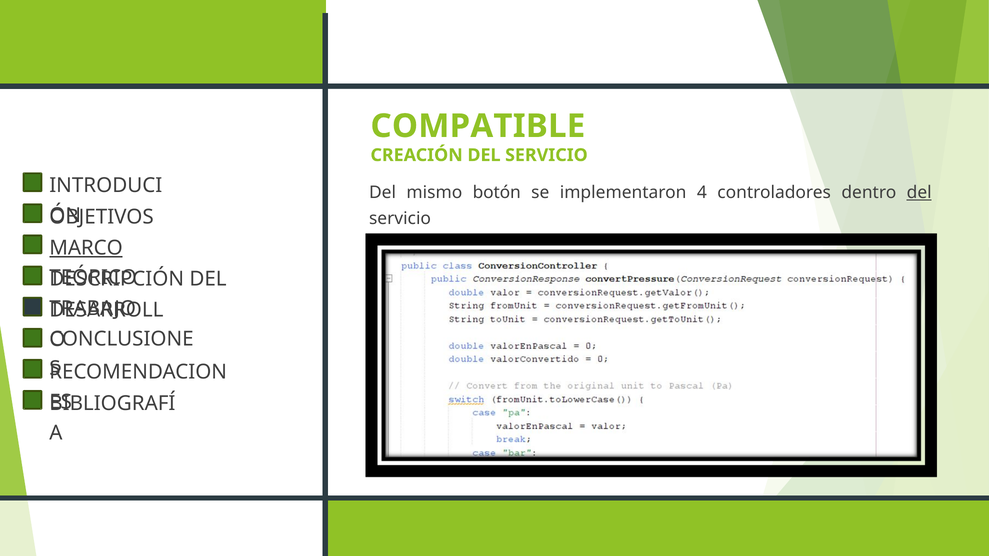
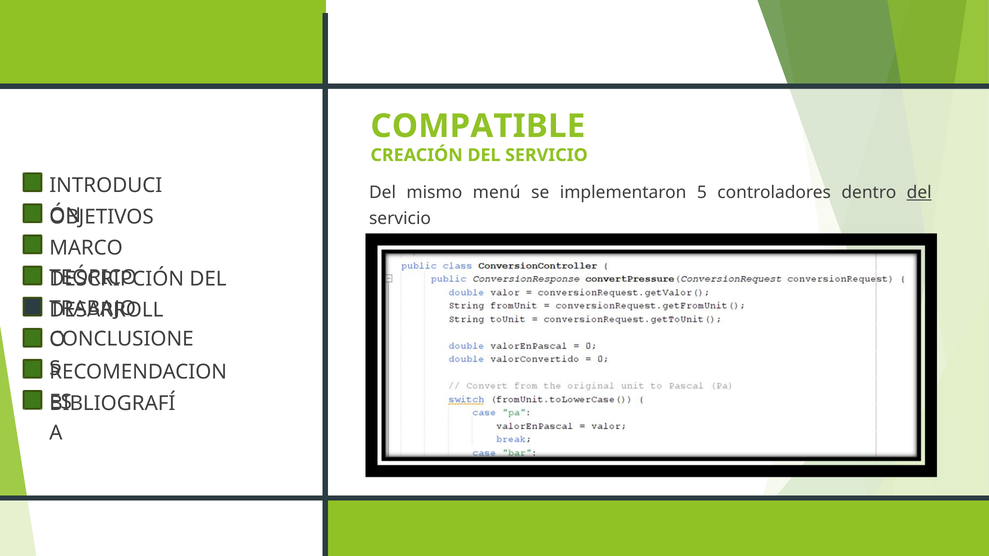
botón: botón -> menú
4: 4 -> 5
MARCO underline: present -> none
